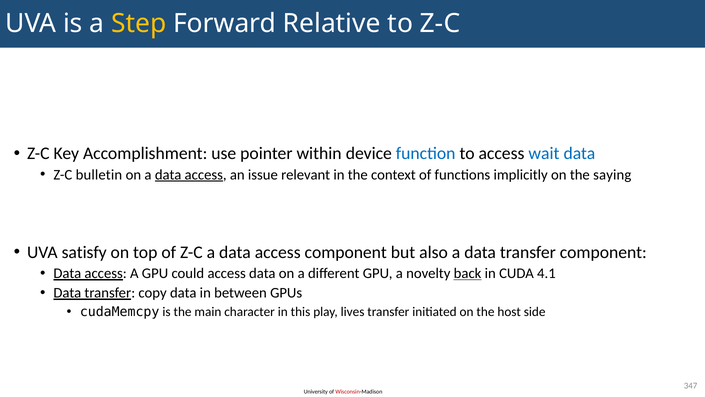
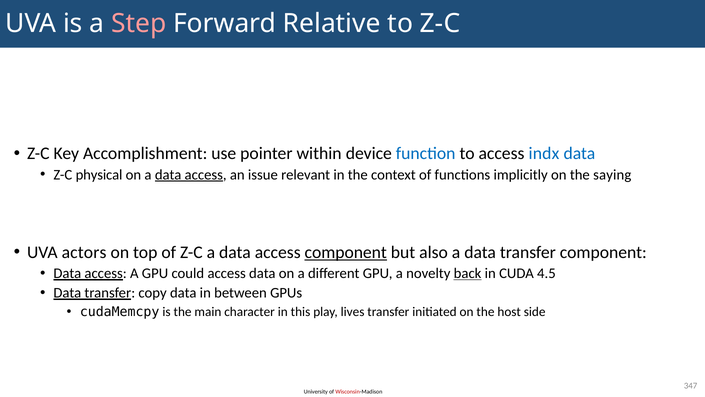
Step colour: yellow -> pink
wait: wait -> indx
bulletin: bulletin -> physical
satisfy: satisfy -> actors
component at (346, 252) underline: none -> present
4.1: 4.1 -> 4.5
